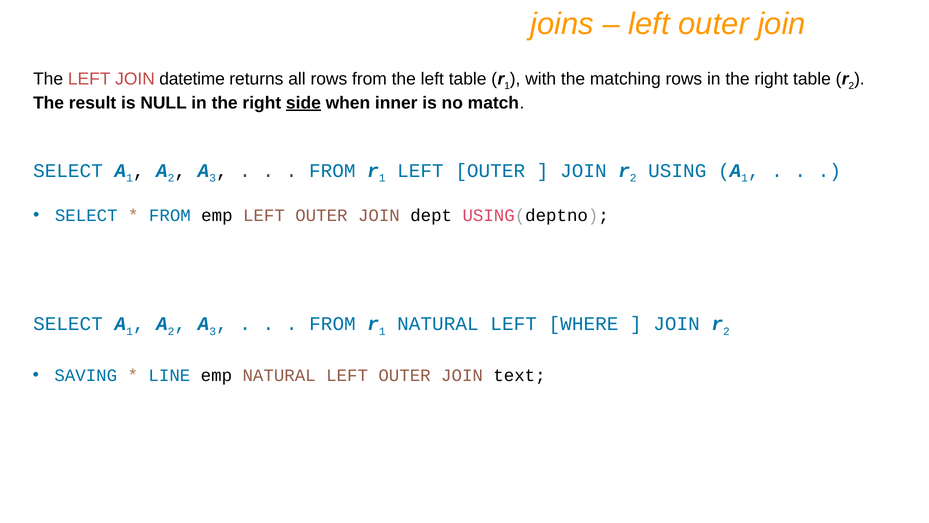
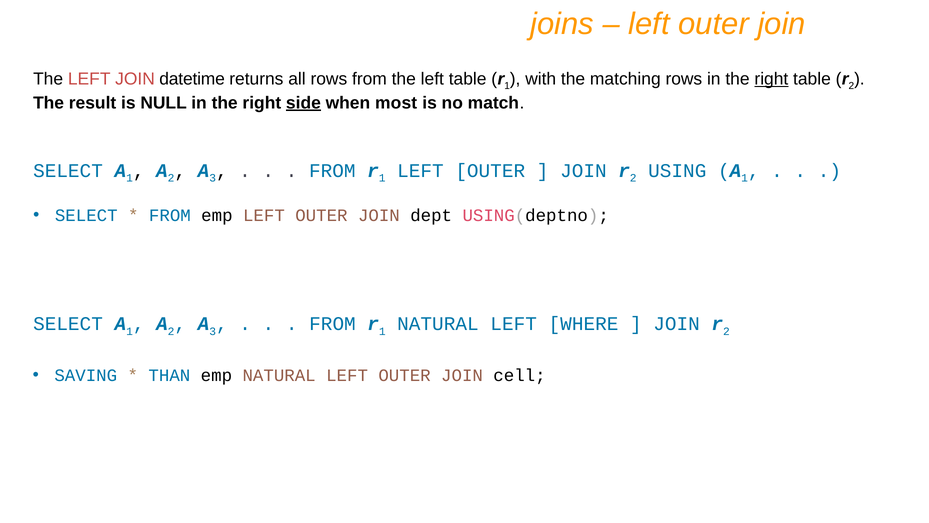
right at (771, 79) underline: none -> present
inner: inner -> most
LINE: LINE -> THAN
text: text -> cell
